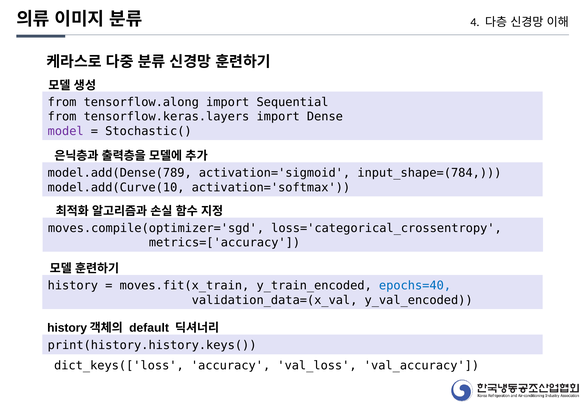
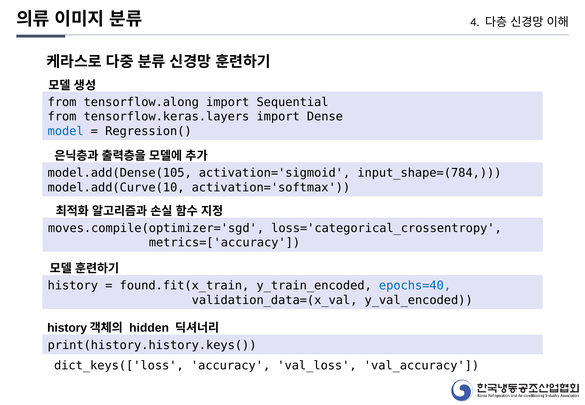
model colour: purple -> blue
Stochastic(: Stochastic( -> Regression(
model.add(Dense(789: model.add(Dense(789 -> model.add(Dense(105
moves.fit(x_train: moves.fit(x_train -> found.fit(x_train
default: default -> hidden
